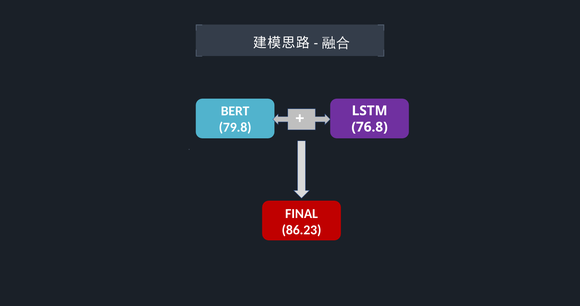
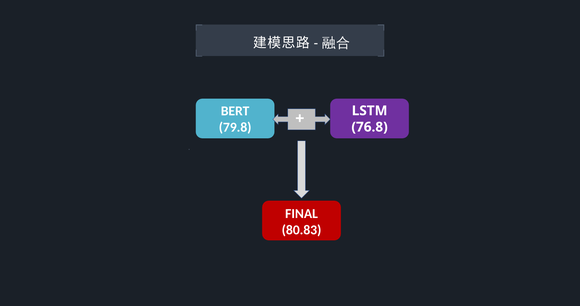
86.23: 86.23 -> 80.83
